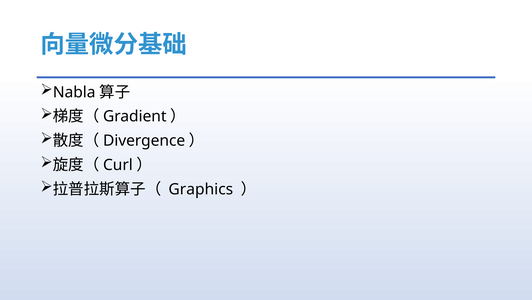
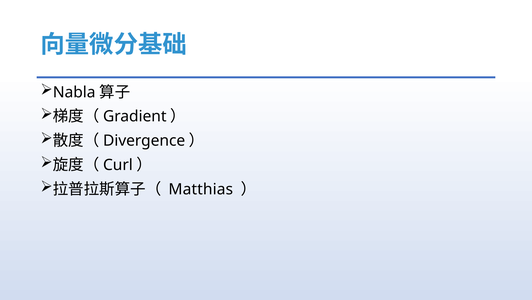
Graphics: Graphics -> Matthias
